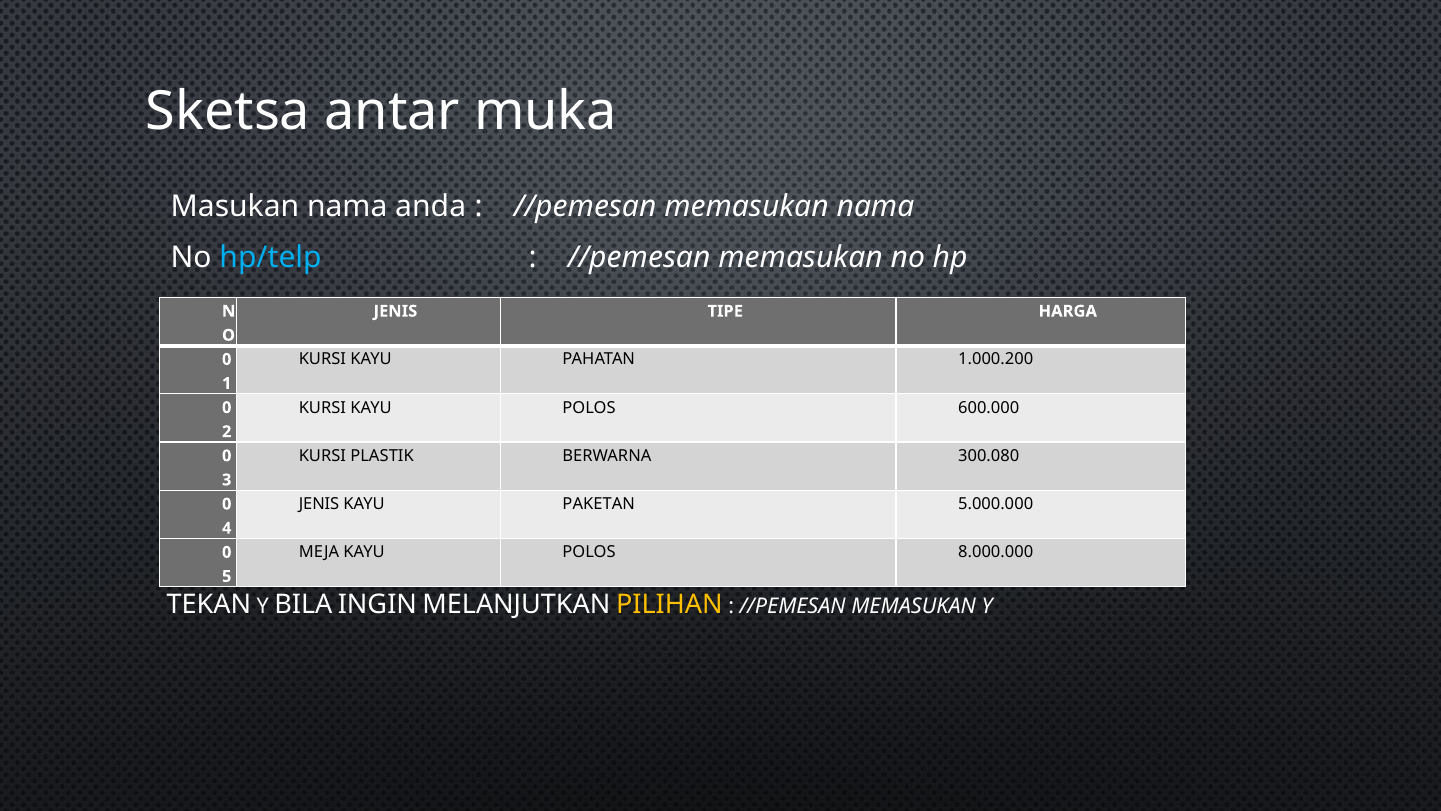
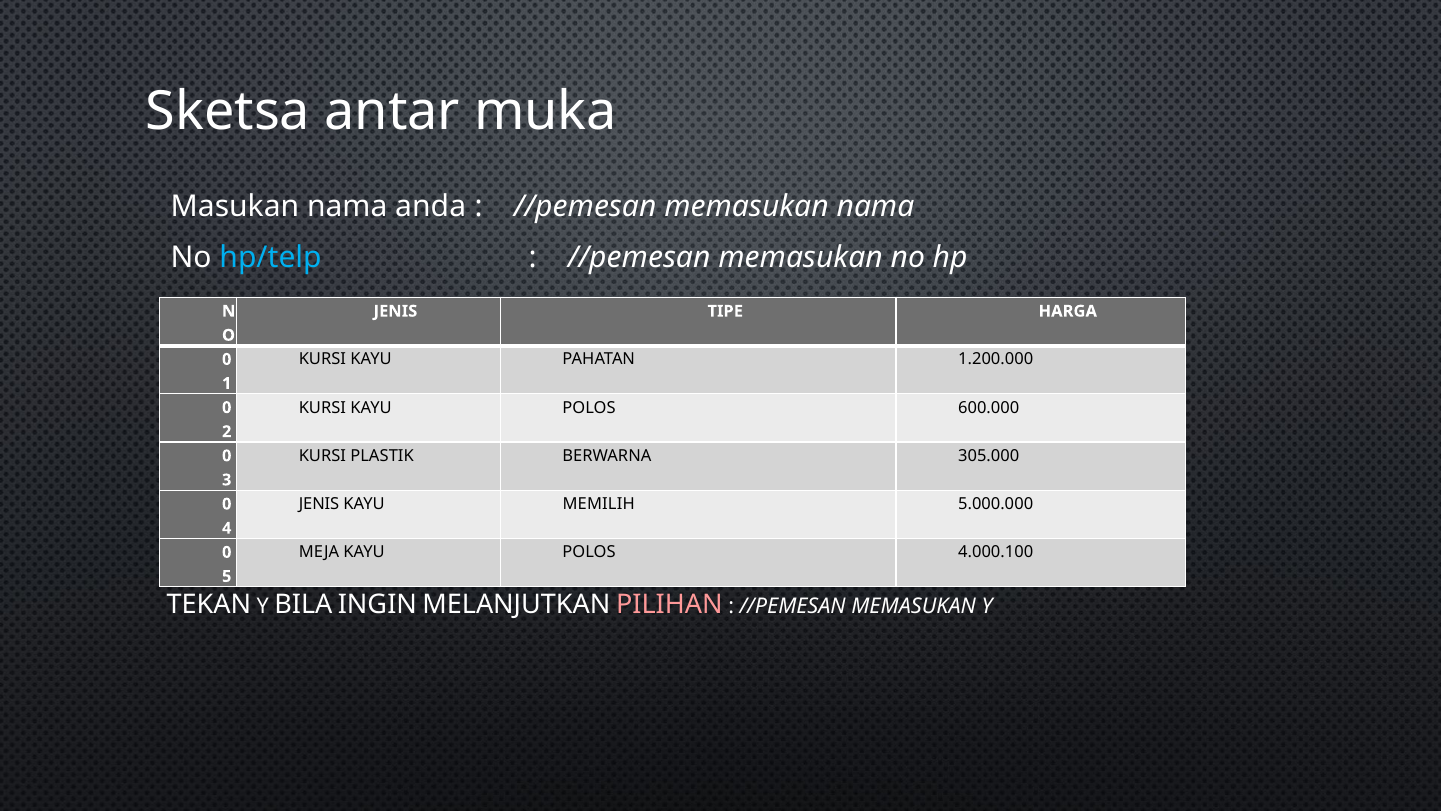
1.000.200: 1.000.200 -> 1.200.000
300.080: 300.080 -> 305.000
PAKETAN: PAKETAN -> MEMILIH
8.000.000: 8.000.000 -> 4.000.100
PILIHAN colour: yellow -> pink
